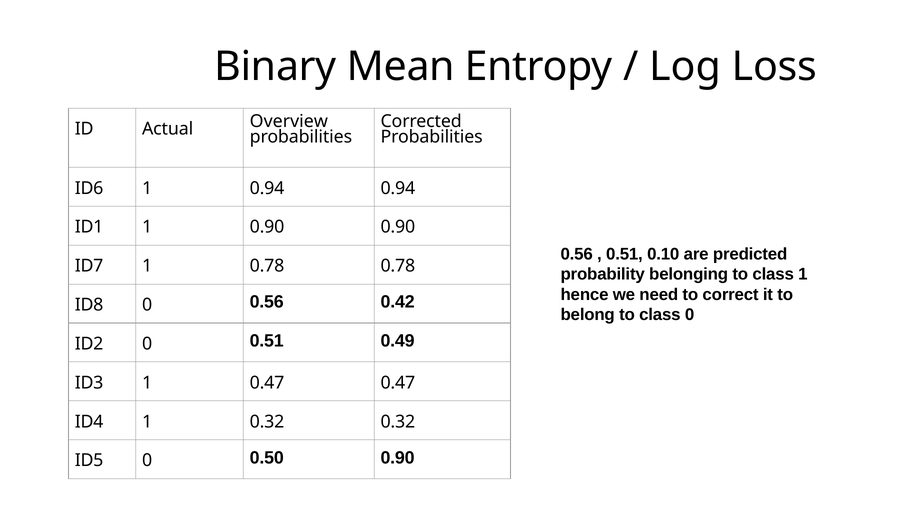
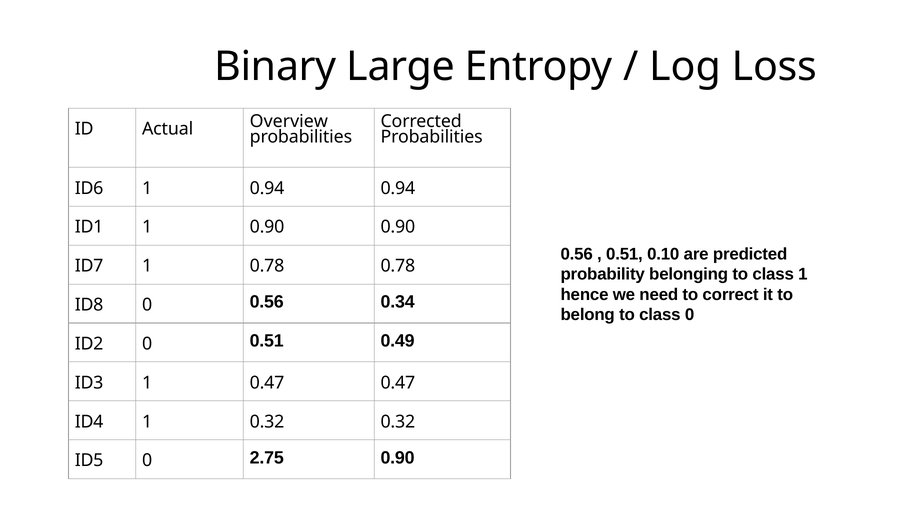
Mean: Mean -> Large
0.42: 0.42 -> 0.34
0.50: 0.50 -> 2.75
